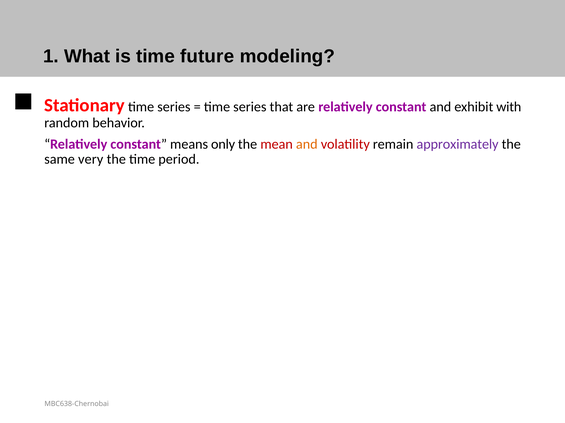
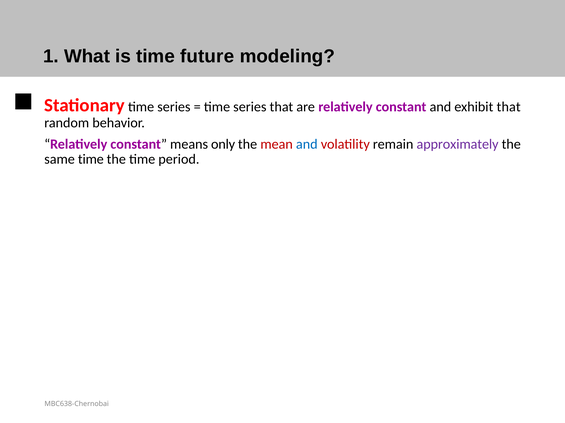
exhibit with: with -> that
and at (307, 144) colour: orange -> blue
same very: very -> time
